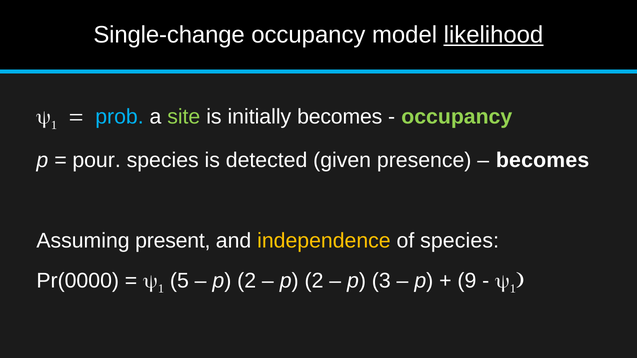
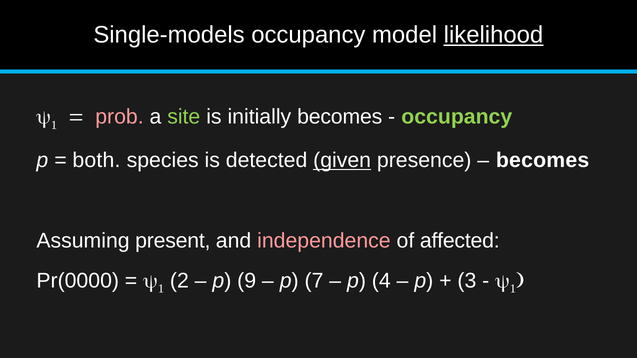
Single-change: Single-change -> Single-models
prob colour: light blue -> pink
pour: pour -> both
given underline: none -> present
independence colour: yellow -> pink
of species: species -> affected
5: 5 -> 2
2 at (247, 281): 2 -> 9
2 at (314, 281): 2 -> 7
3: 3 -> 4
9: 9 -> 3
